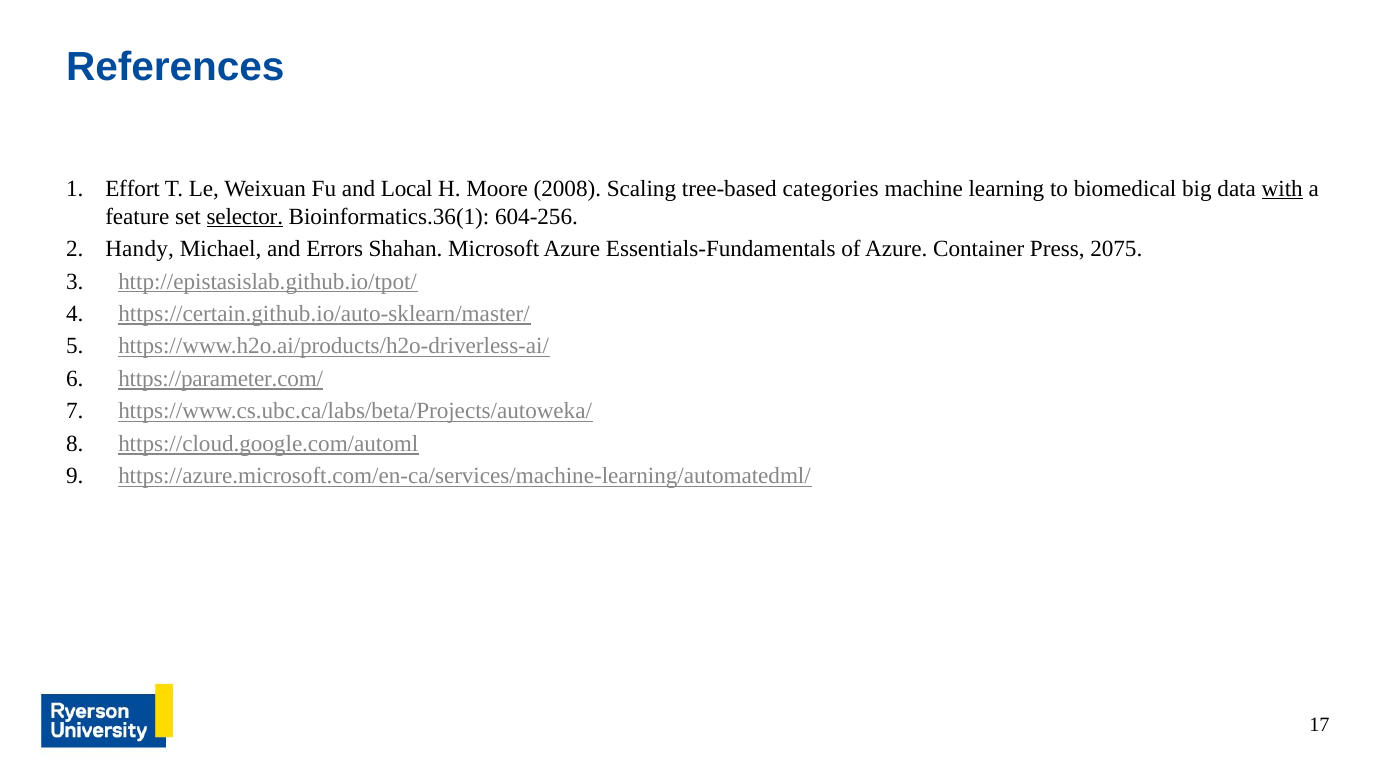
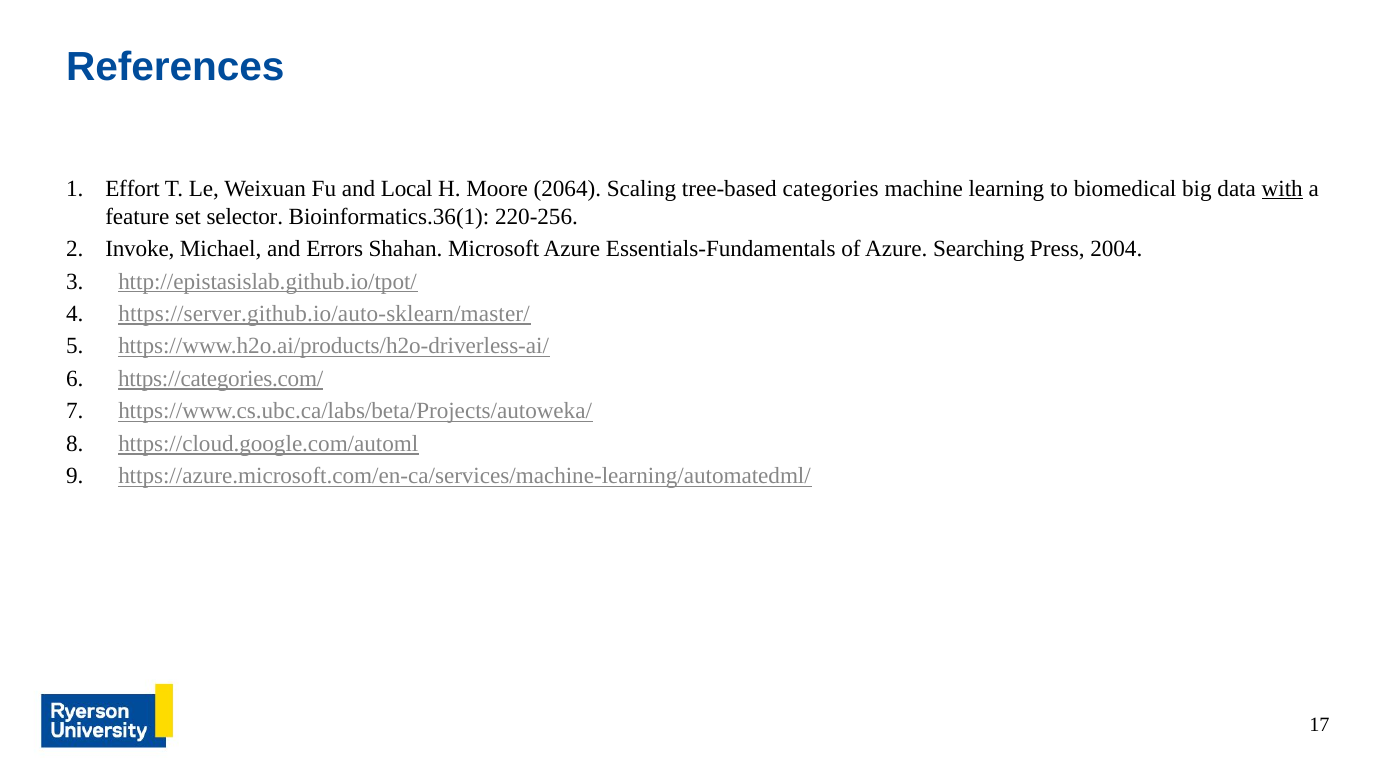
2008: 2008 -> 2064
selector underline: present -> none
604-256: 604-256 -> 220-256
Handy: Handy -> Invoke
Container: Container -> Searching
2075: 2075 -> 2004
https://certain.github.io/auto-sklearn/master/: https://certain.github.io/auto-sklearn/master/ -> https://server.github.io/auto-sklearn/master/
https://parameter.com/: https://parameter.com/ -> https://categories.com/
